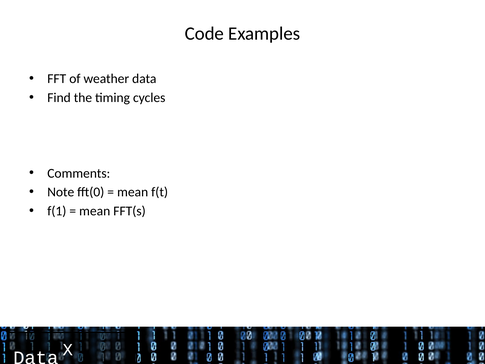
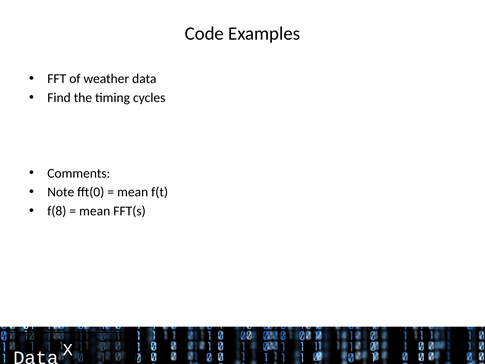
f(1: f(1 -> f(8
